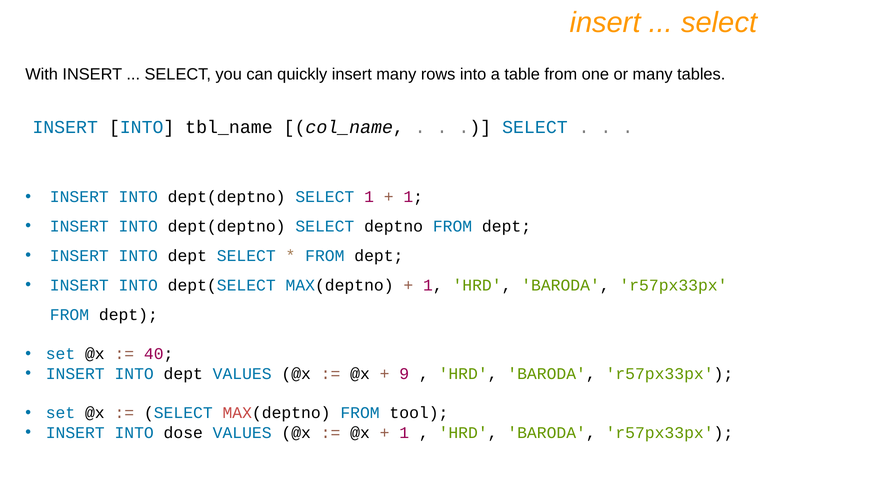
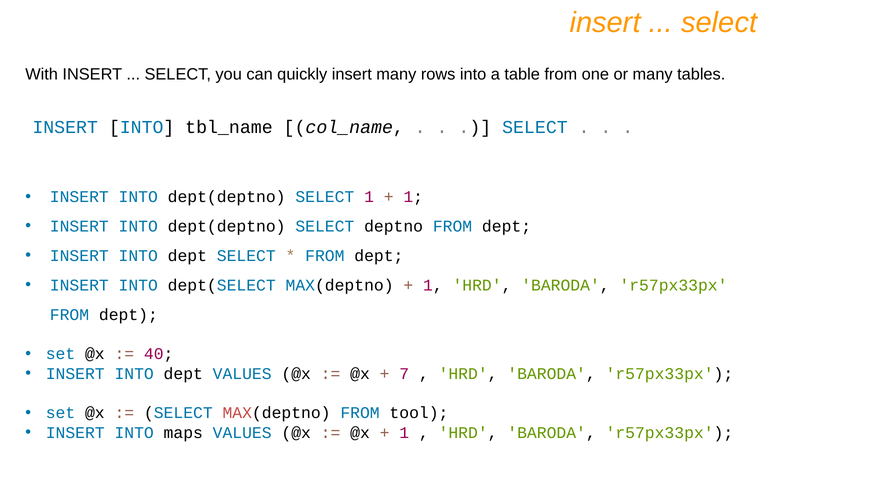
9: 9 -> 7
dose: dose -> maps
